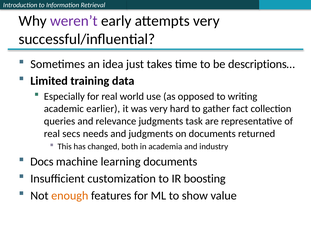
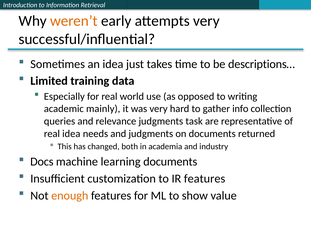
weren’t colour: purple -> orange
earlier: earlier -> mainly
fact: fact -> info
real secs: secs -> idea
IR boosting: boosting -> features
